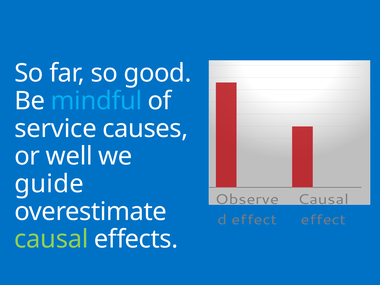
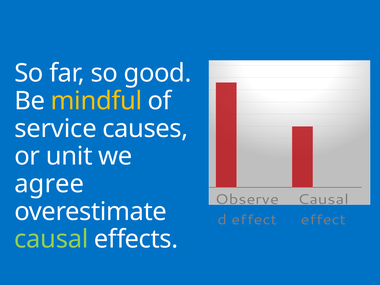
mindful colour: light blue -> yellow
well: well -> unit
guide: guide -> agree
